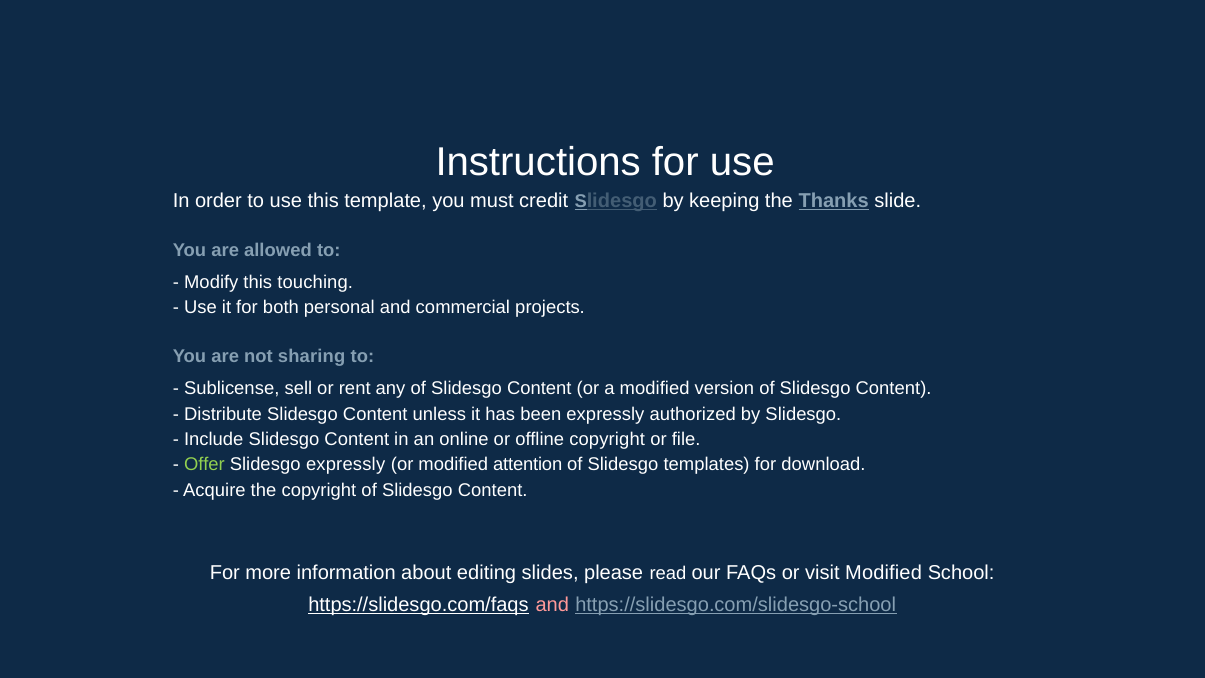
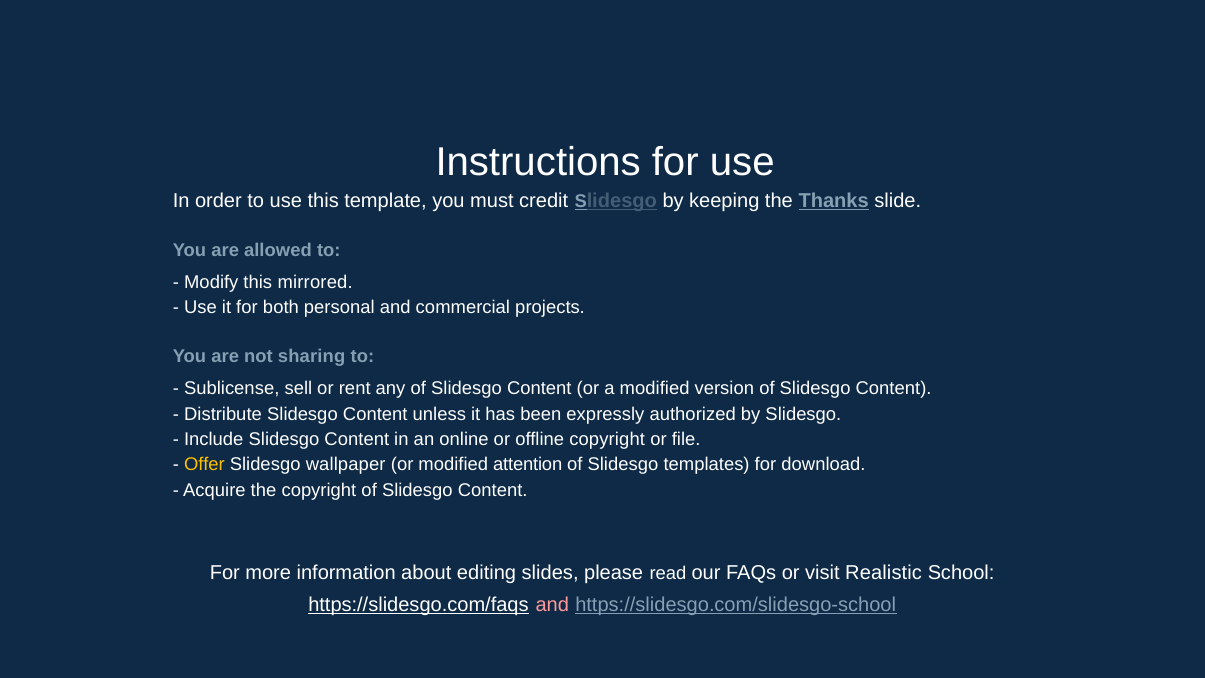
touching: touching -> mirrored
Offer colour: light green -> yellow
Slidesgo expressly: expressly -> wallpaper
visit Modified: Modified -> Realistic
